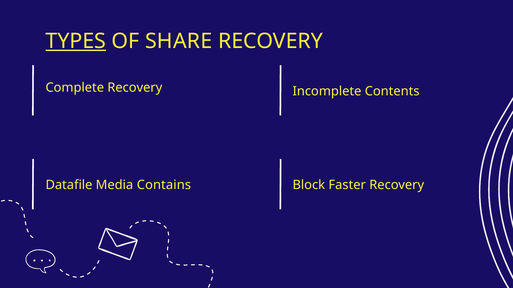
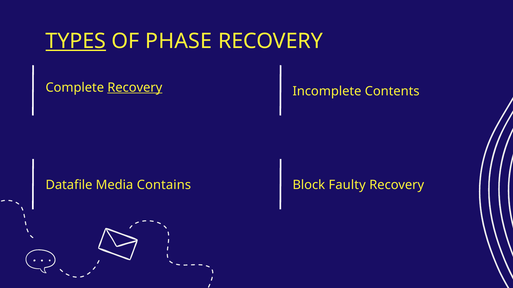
SHARE: SHARE -> PHASE
Recovery at (135, 88) underline: none -> present
Faster: Faster -> Faulty
